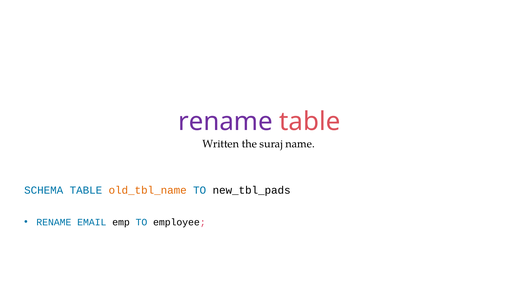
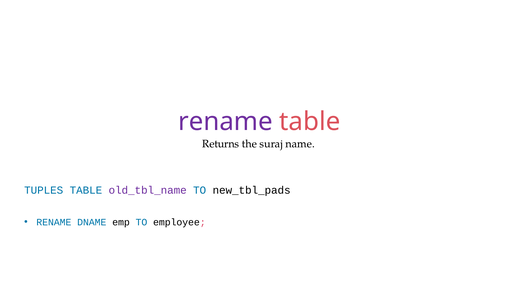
Written: Written -> Returns
SCHEMA: SCHEMA -> TUPLES
old_tbl_name colour: orange -> purple
EMAIL: EMAIL -> DNAME
